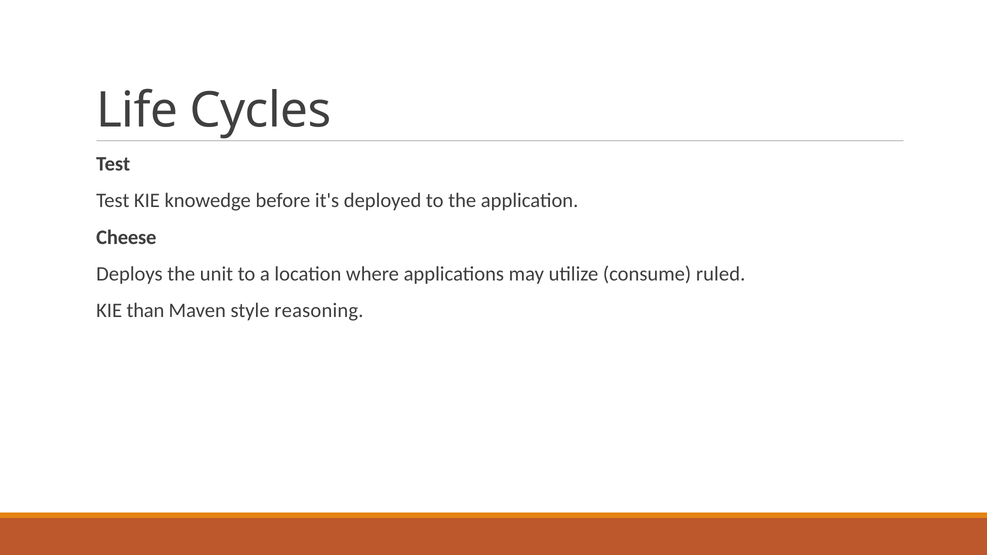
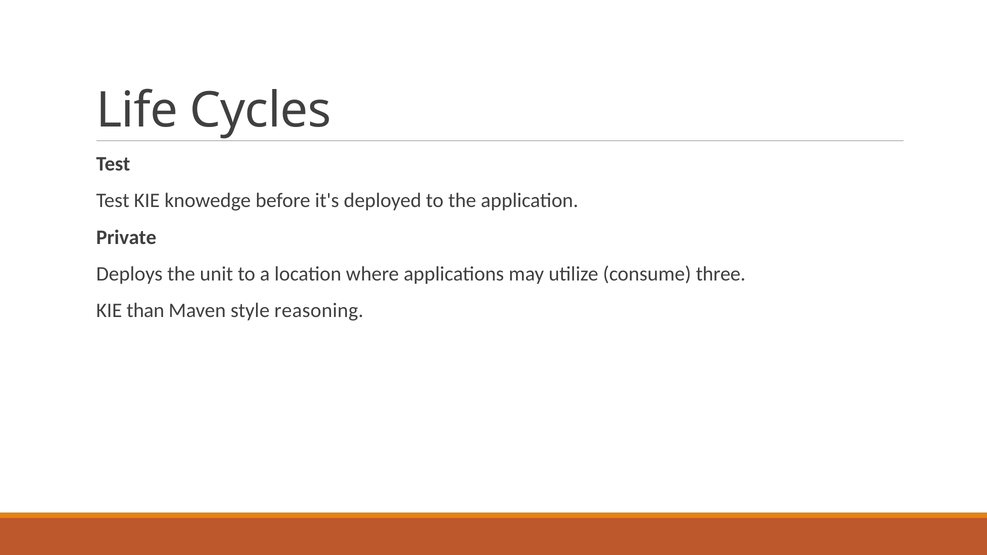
Cheese: Cheese -> Private
ruled: ruled -> three
